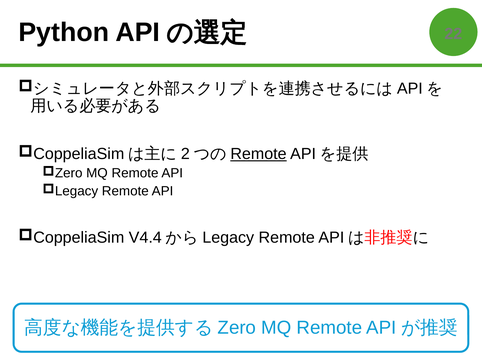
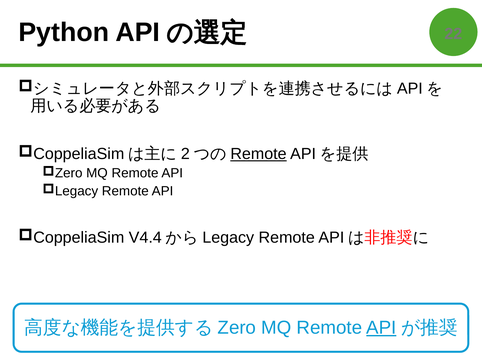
API at (381, 328) underline: none -> present
